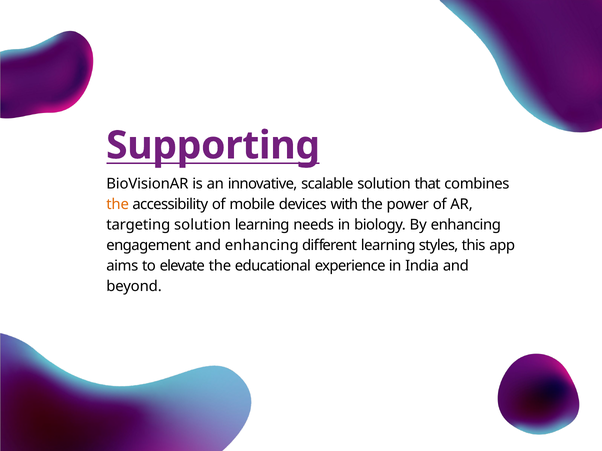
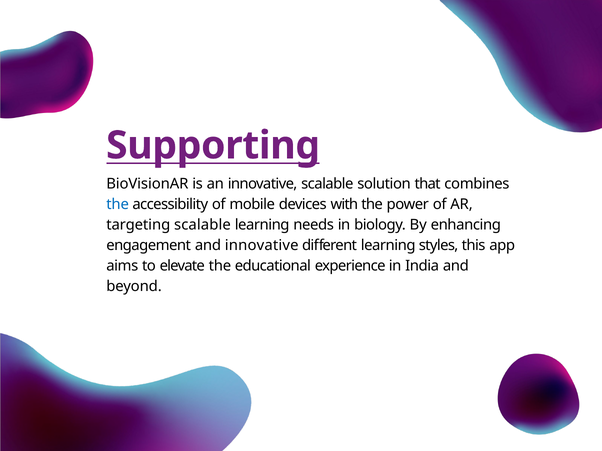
the at (118, 205) colour: orange -> blue
targeting solution: solution -> scalable
and enhancing: enhancing -> innovative
